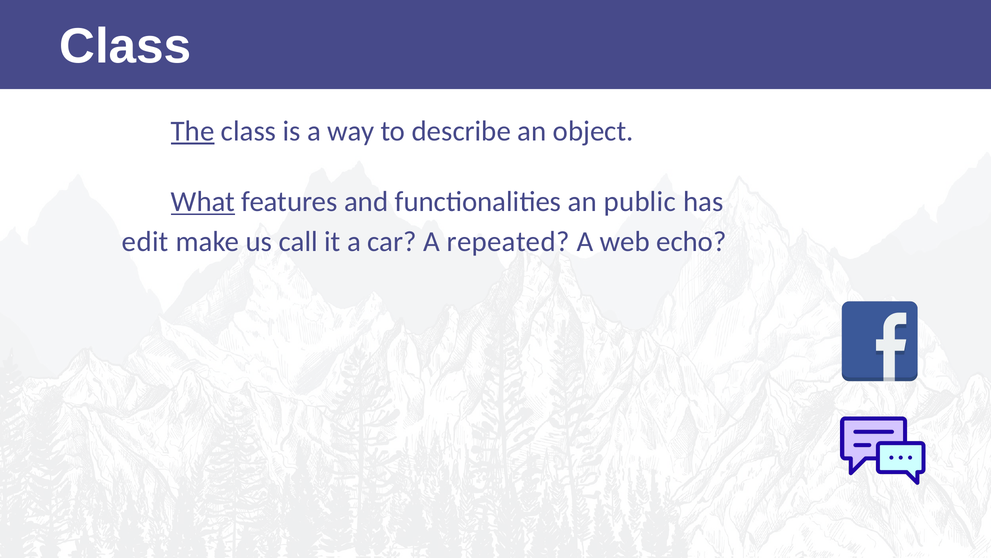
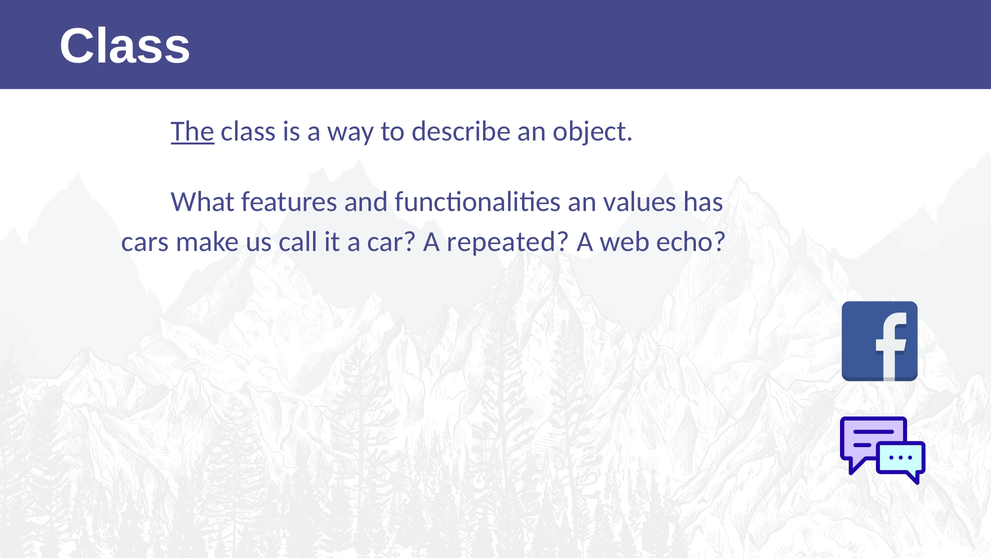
What underline: present -> none
public: public -> values
edit: edit -> cars
